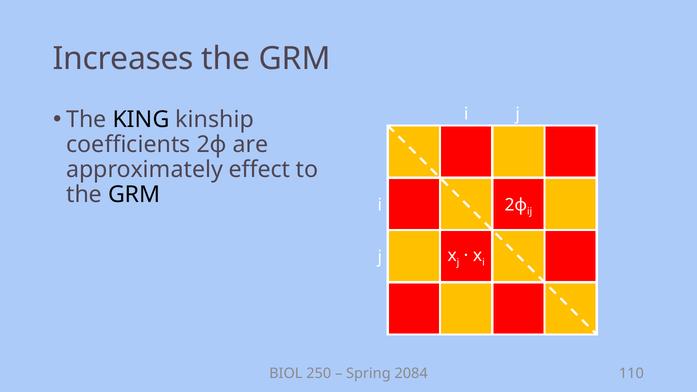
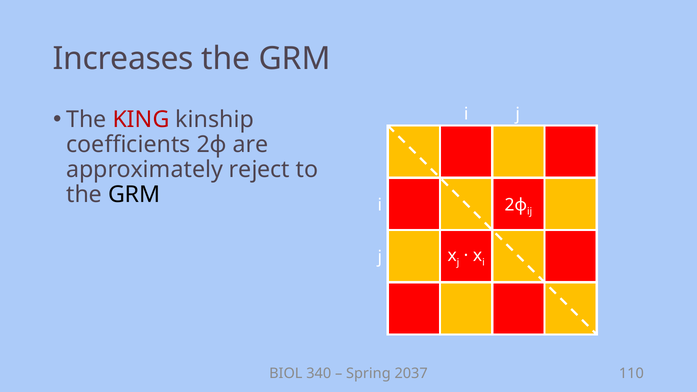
KING colour: black -> red
effect: effect -> reject
250: 250 -> 340
2084: 2084 -> 2037
